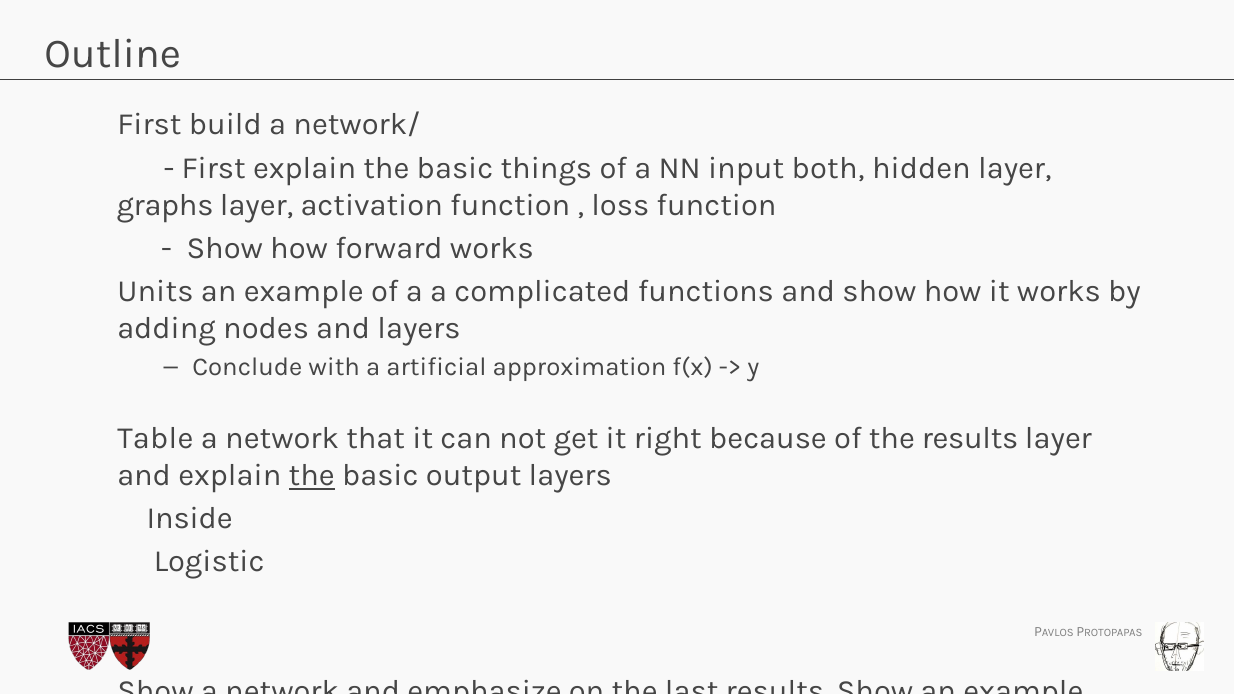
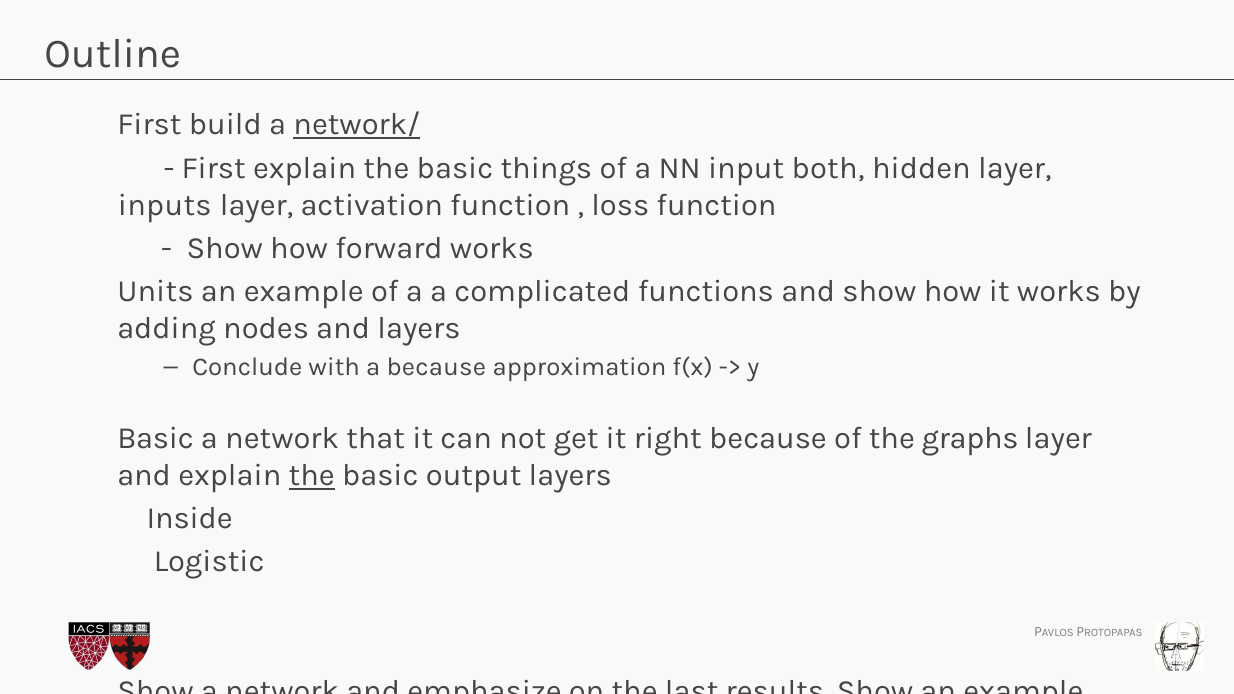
network/ underline: none -> present
graphs: graphs -> inputs
a artificial: artificial -> because
Table at (155, 438): Table -> Basic
the results: results -> graphs
